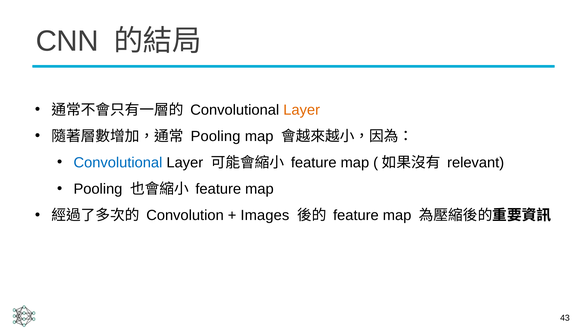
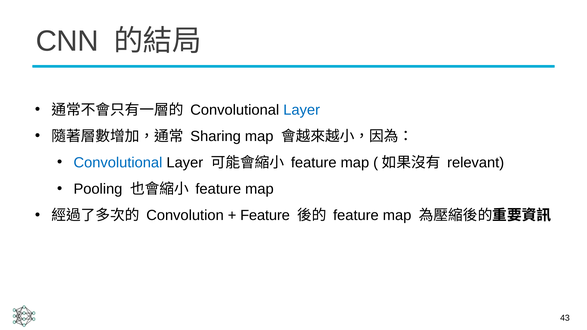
Layer at (302, 110) colour: orange -> blue
Pooling at (216, 136): Pooling -> Sharing
Images at (265, 216): Images -> Feature
